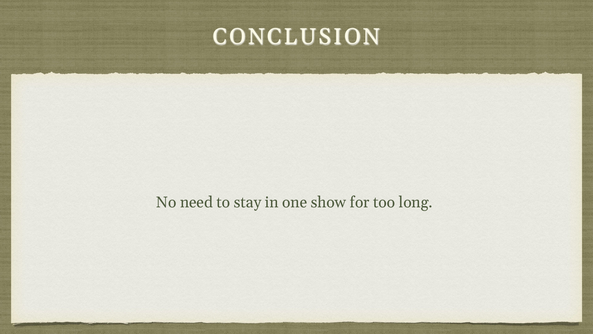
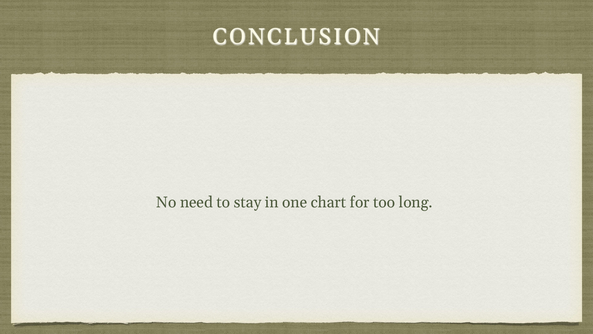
show: show -> chart
